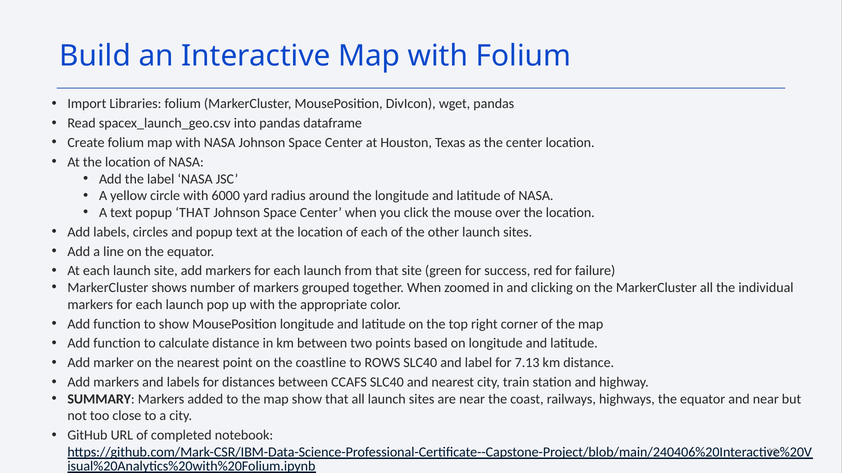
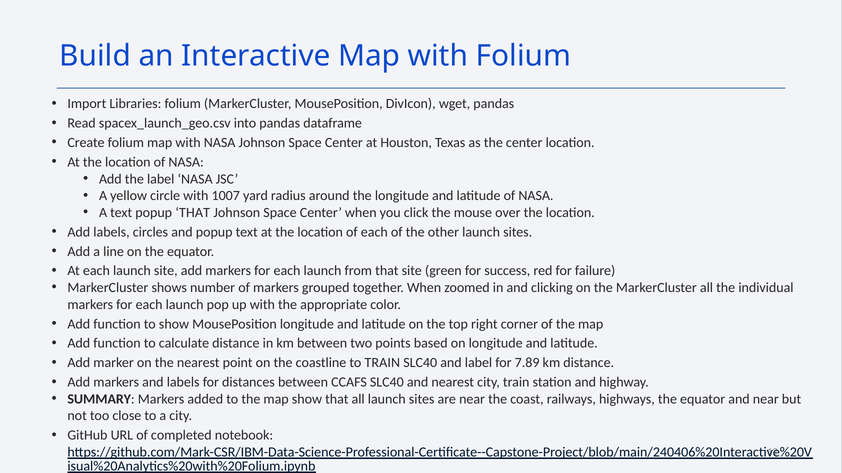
6000: 6000 -> 1007
to ROWS: ROWS -> TRAIN
7.13: 7.13 -> 7.89
